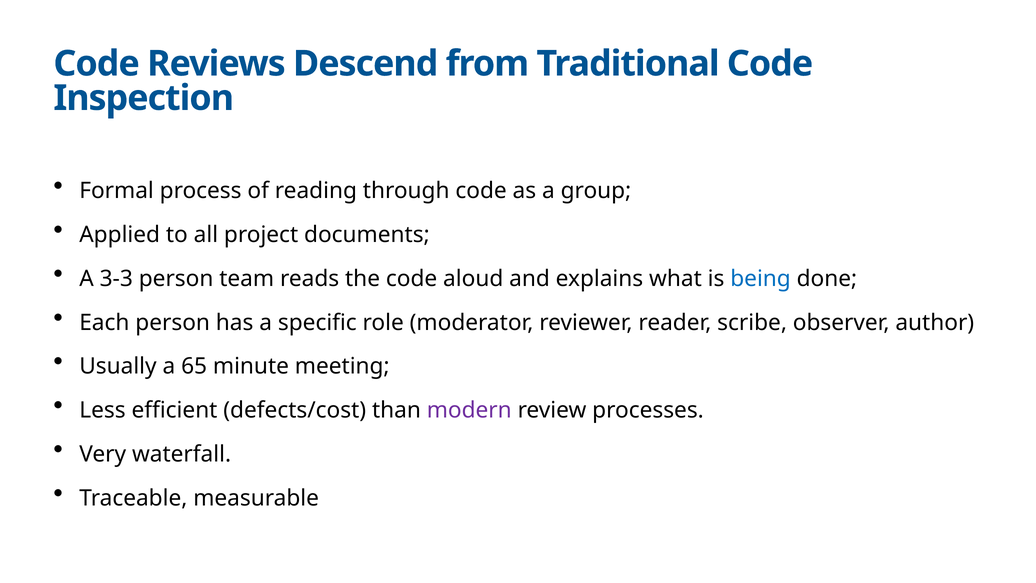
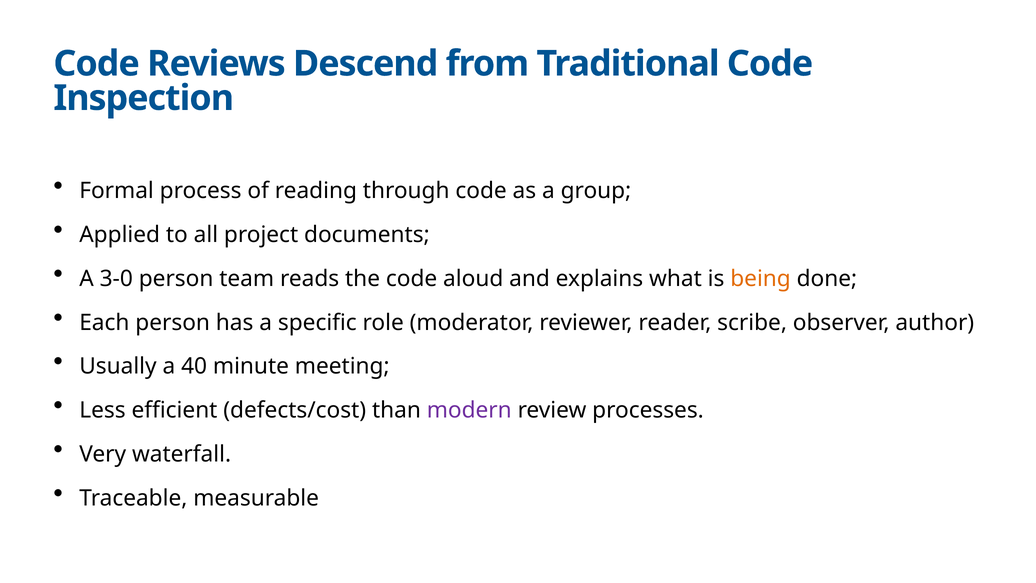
3-3: 3-3 -> 3-0
being colour: blue -> orange
65: 65 -> 40
